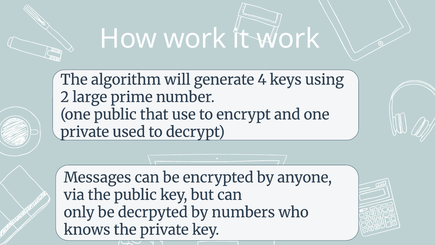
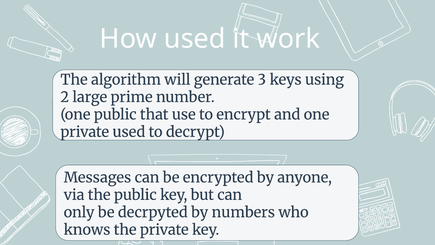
How work: work -> used
4: 4 -> 3
